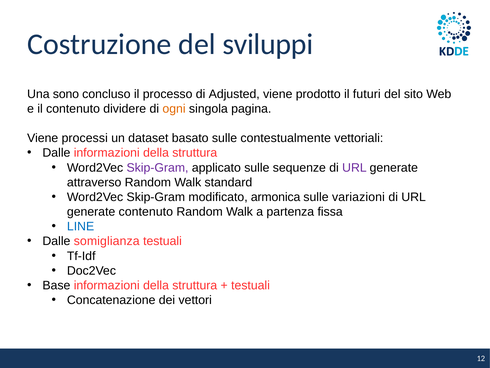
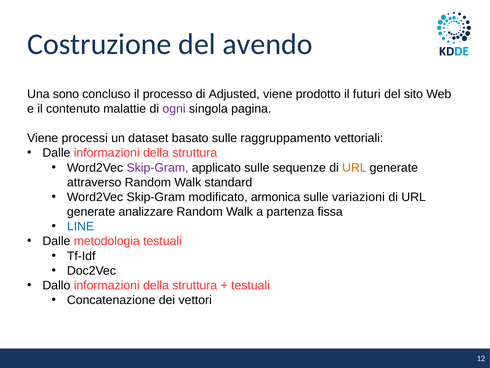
sviluppi: sviluppi -> avendo
dividere: dividere -> malattie
ogni colour: orange -> purple
contestualmente: contestualmente -> raggruppamento
URL at (354, 167) colour: purple -> orange
generate contenuto: contenuto -> analizzare
somiglianza: somiglianza -> metodologia
Base: Base -> Dallo
